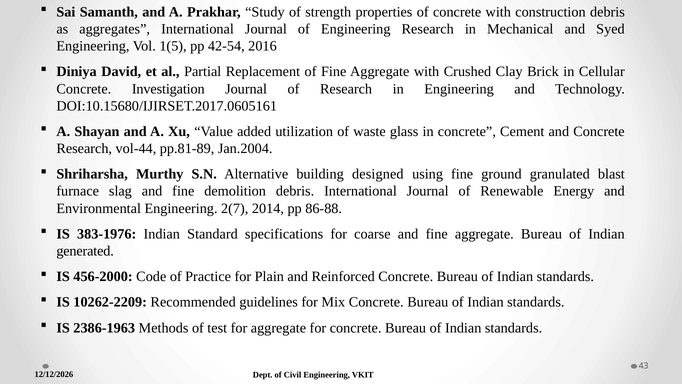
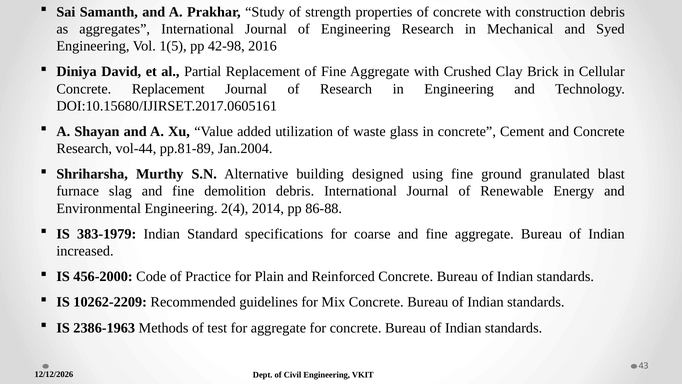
42-54: 42-54 -> 42-98
Concrete Investigation: Investigation -> Replacement
2(7: 2(7 -> 2(4
383-1976: 383-1976 -> 383-1979
generated: generated -> increased
